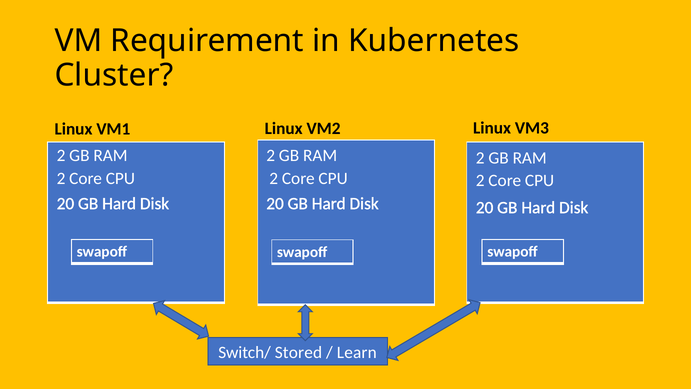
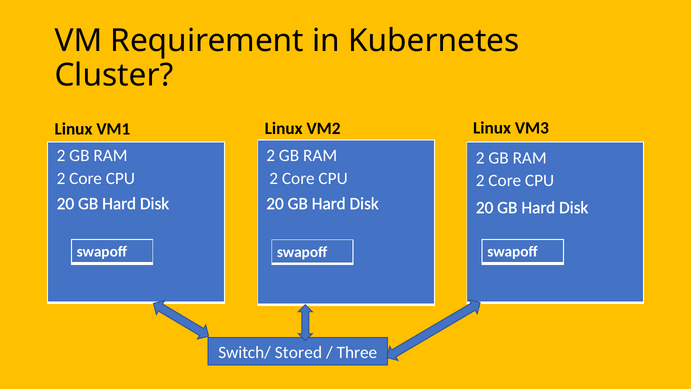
Learn: Learn -> Three
